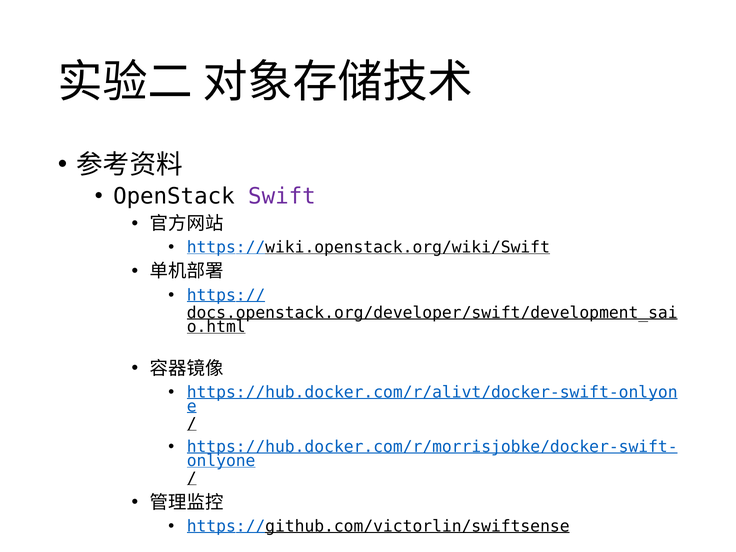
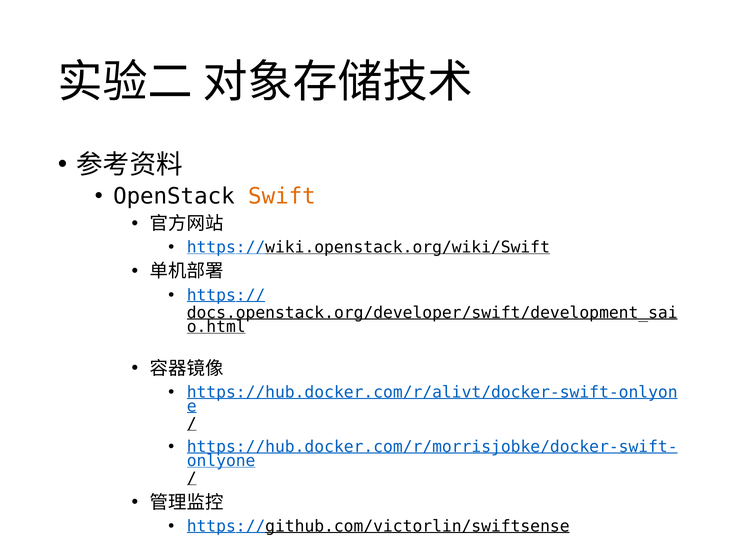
Swift colour: purple -> orange
